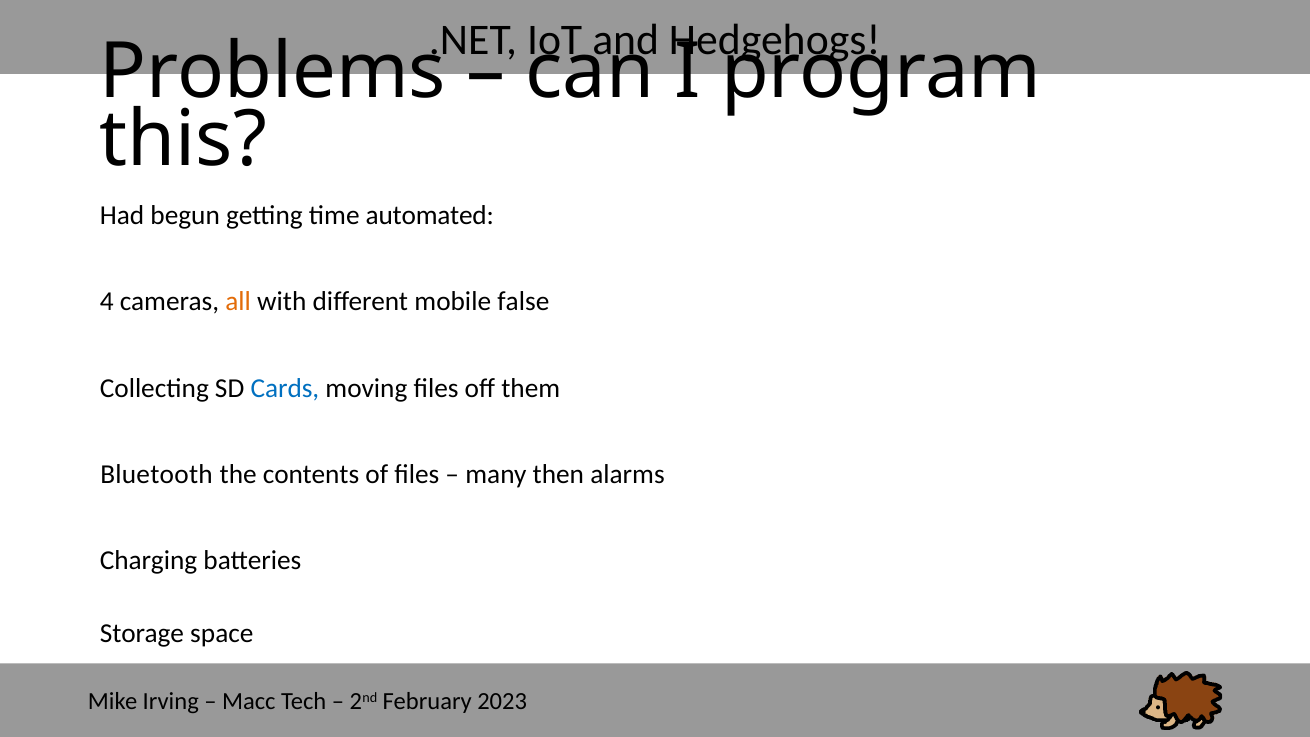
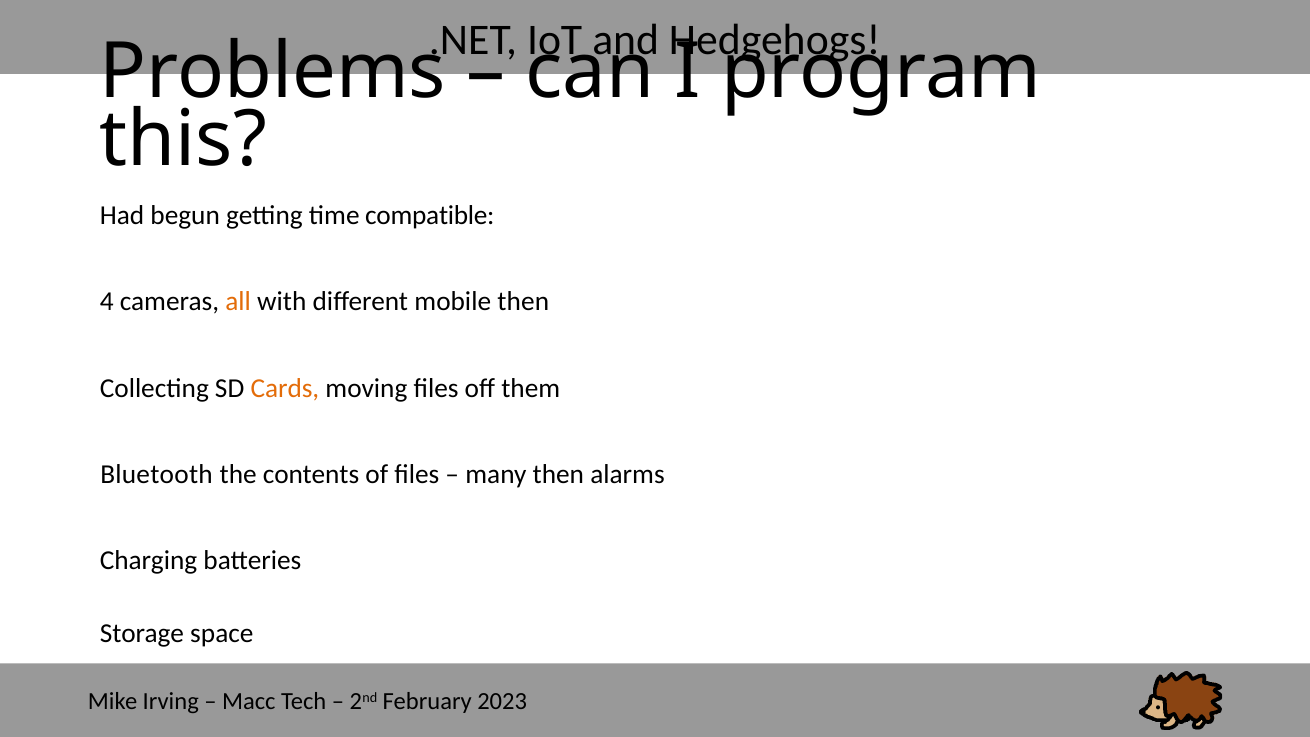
automated: automated -> compatible
mobile false: false -> then
Cards colour: blue -> orange
